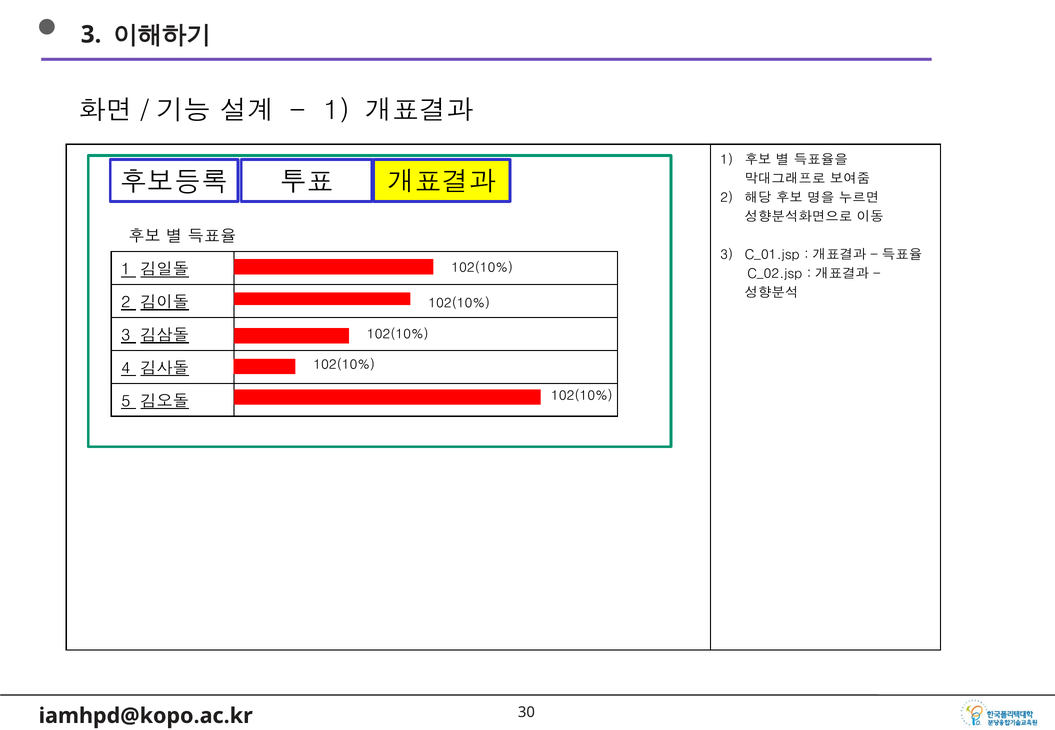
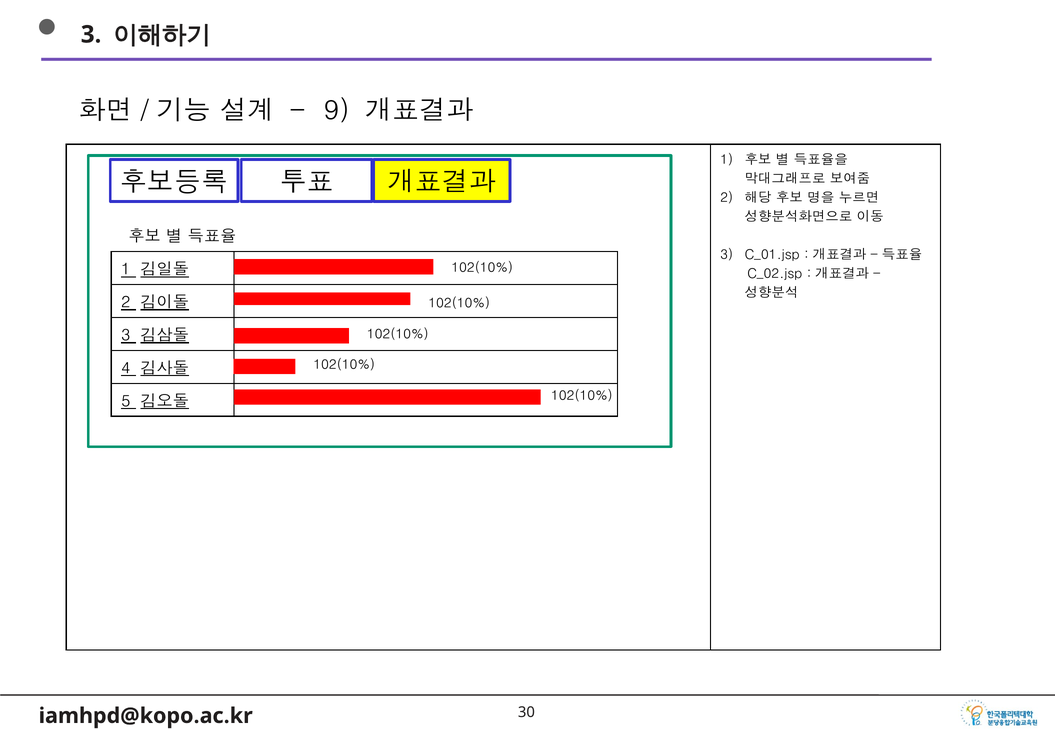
1 at (337, 111): 1 -> 9
